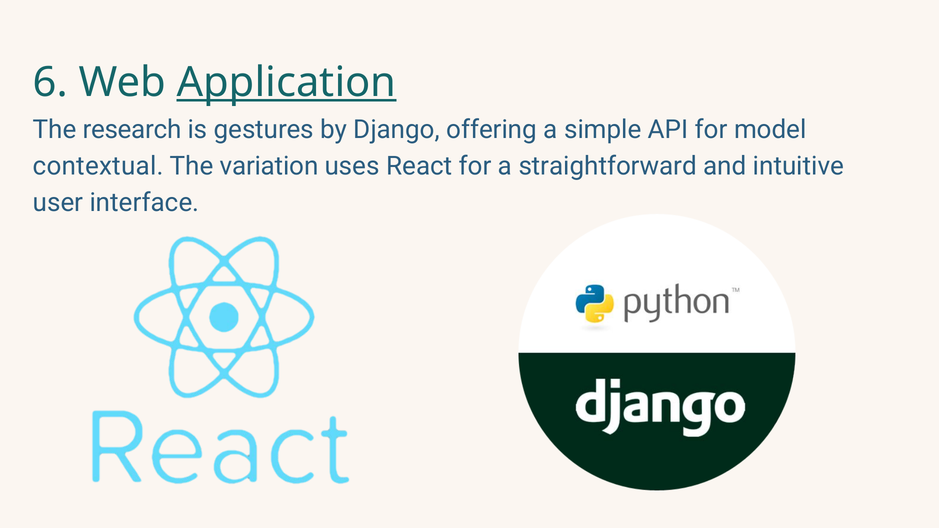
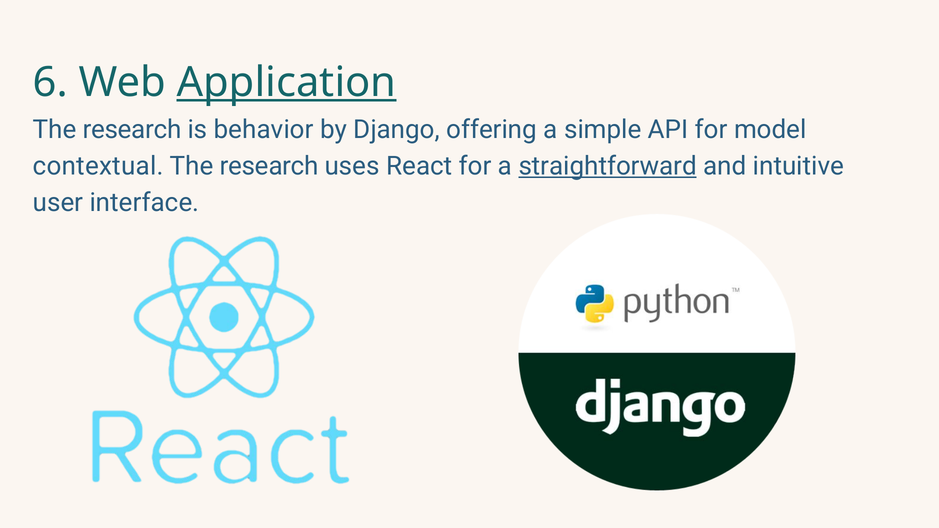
gestures: gestures -> behavior
variation at (269, 166): variation -> research
straightforward underline: none -> present
